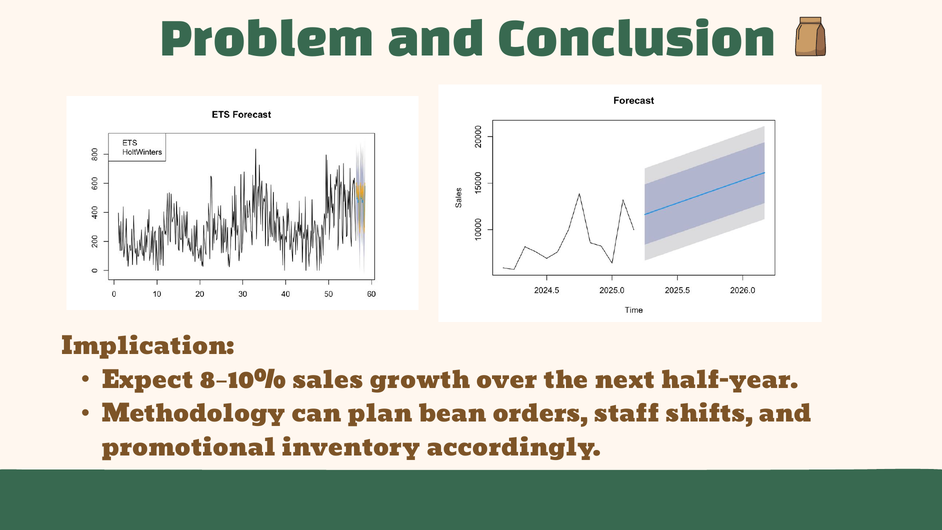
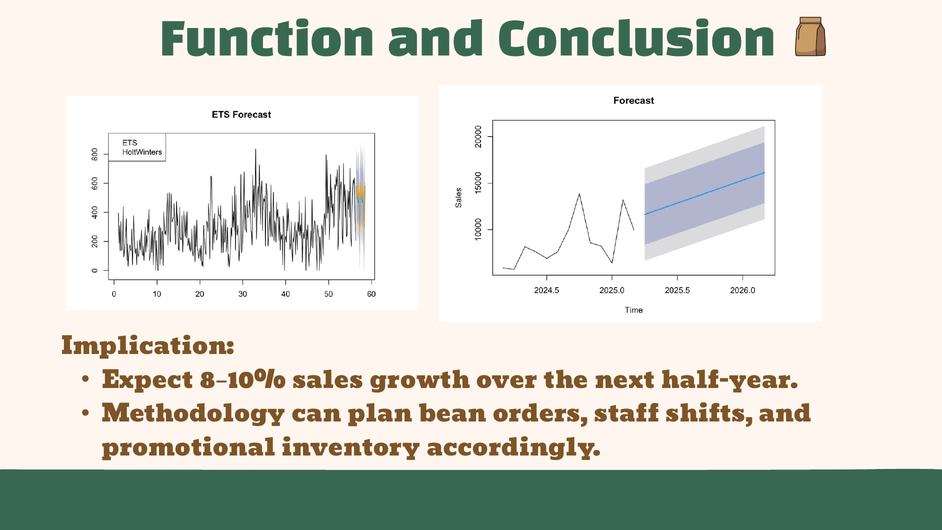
Problem: Problem -> Function
